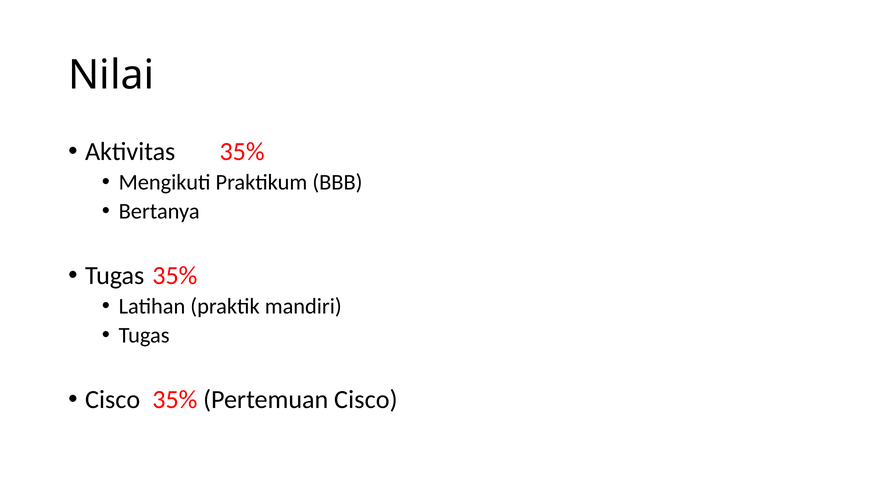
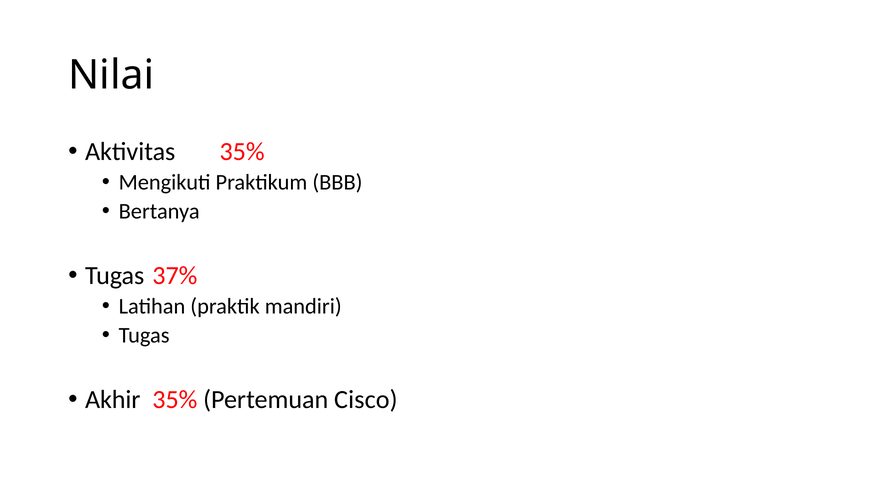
Tugas 35%: 35% -> 37%
Cisco at (113, 400): Cisco -> Akhir
